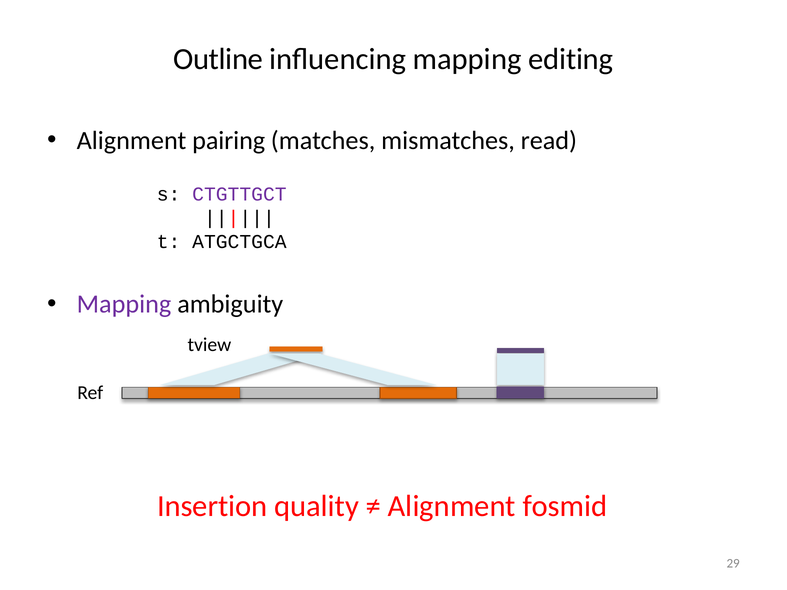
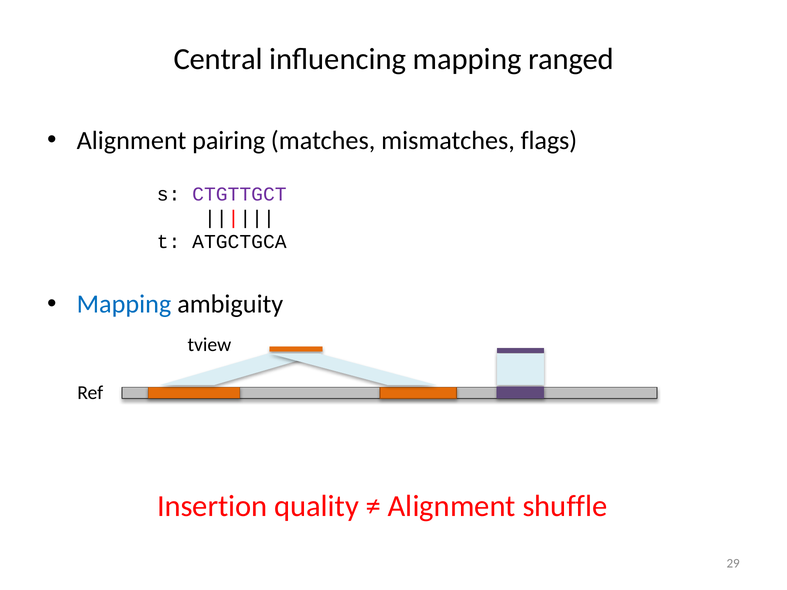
Outline: Outline -> Central
editing: editing -> ranged
read: read -> flags
Mapping at (124, 304) colour: purple -> blue
fosmid: fosmid -> shuffle
